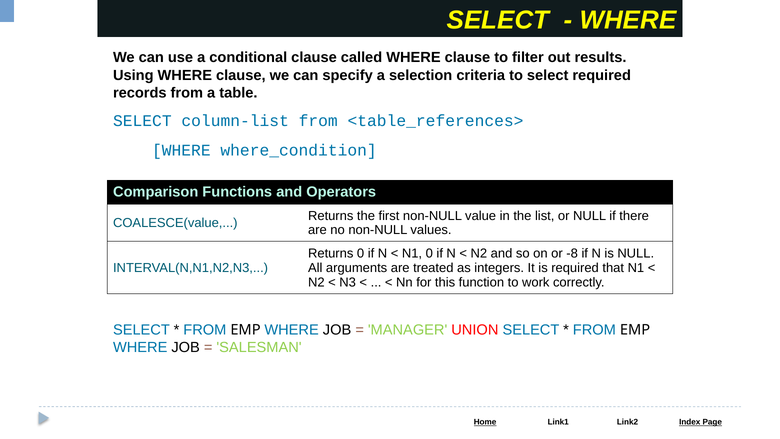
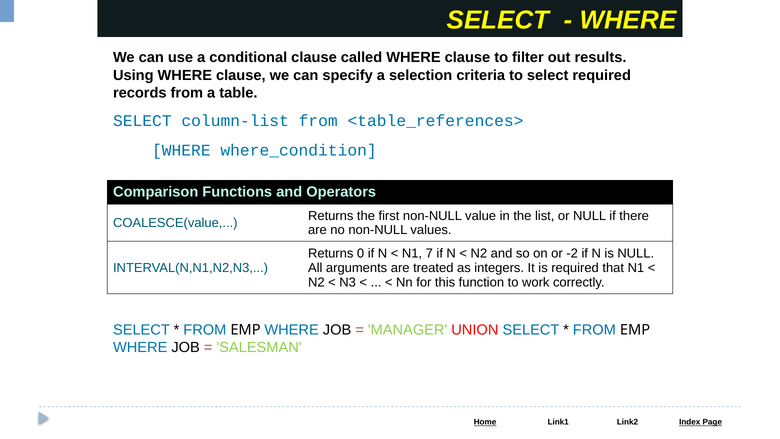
N1 0: 0 -> 7
-8: -8 -> -2
